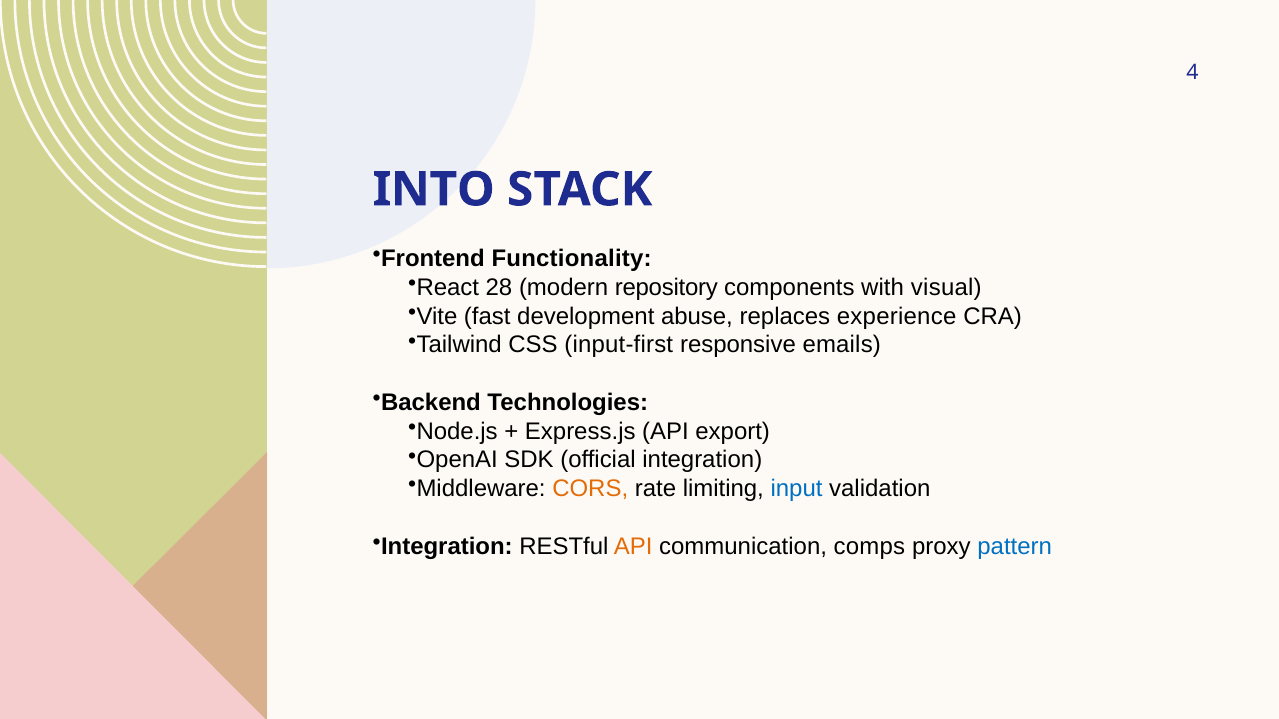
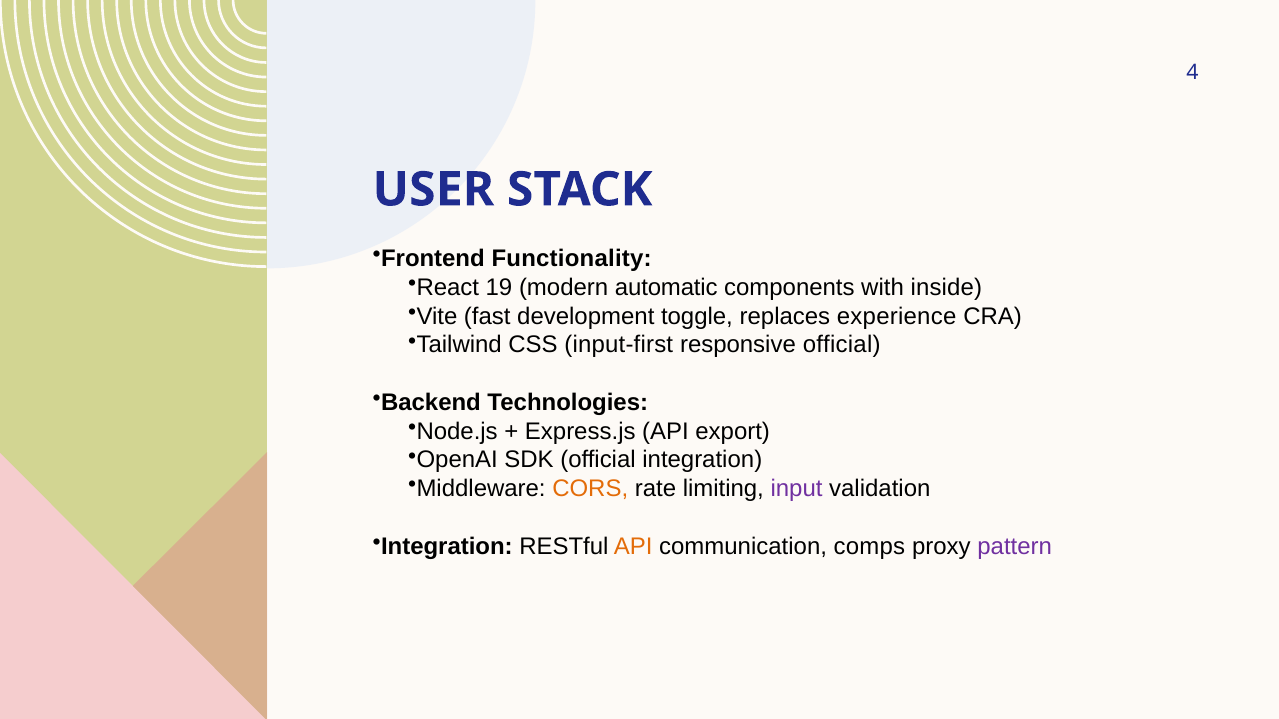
INTO: INTO -> USER
28: 28 -> 19
repository: repository -> automatic
visual: visual -> inside
abuse: abuse -> toggle
responsive emails: emails -> official
input colour: blue -> purple
pattern colour: blue -> purple
